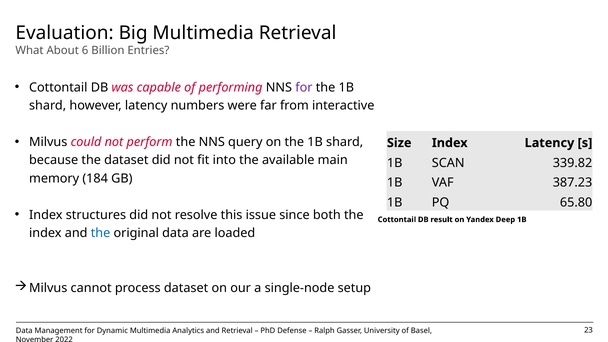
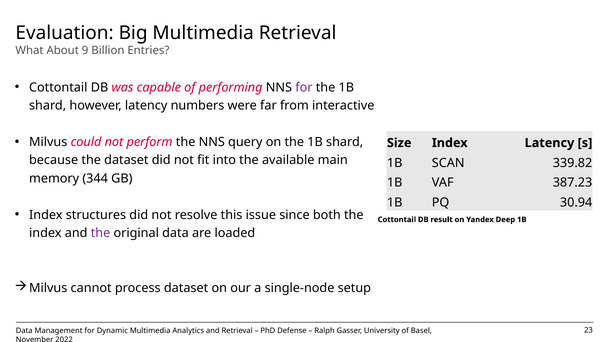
6: 6 -> 9
184: 184 -> 344
65.80: 65.80 -> 30.94
the at (101, 233) colour: blue -> purple
